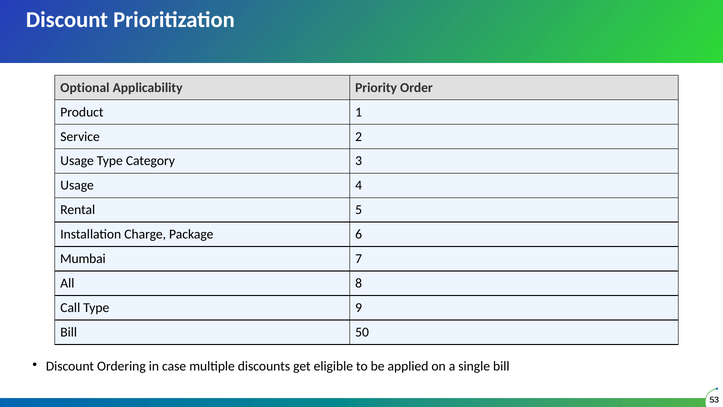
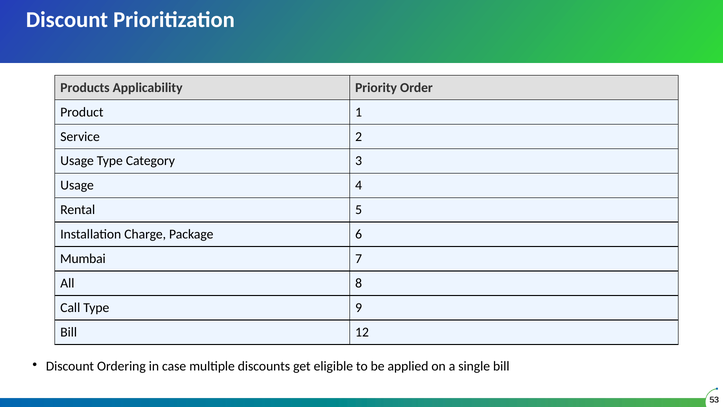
Optional: Optional -> Products
50: 50 -> 12
